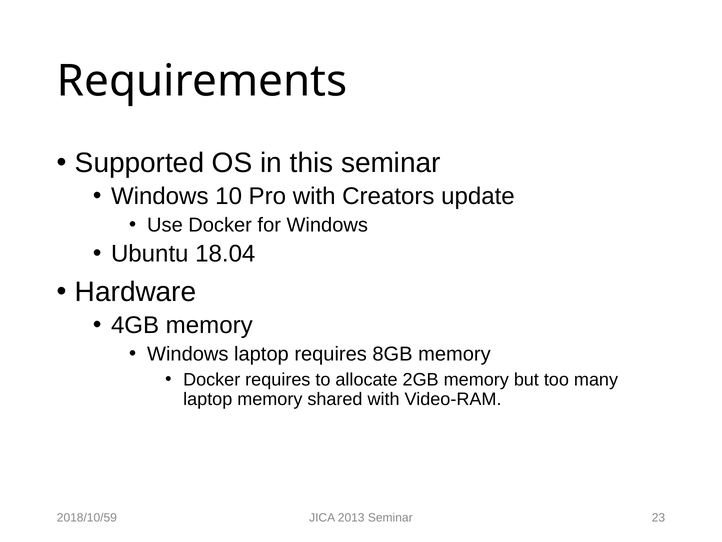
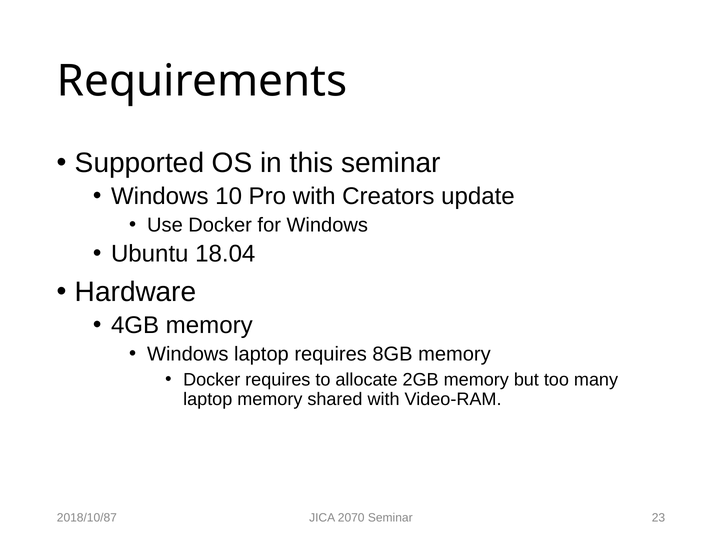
2018/10/59: 2018/10/59 -> 2018/10/87
2013: 2013 -> 2070
